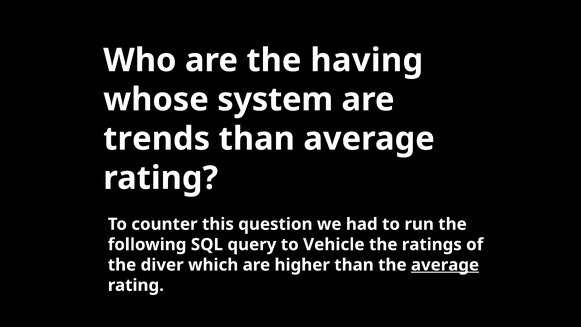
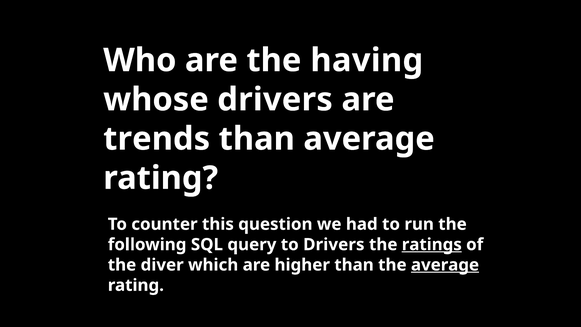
whose system: system -> drivers
to Vehicle: Vehicle -> Drivers
ratings underline: none -> present
